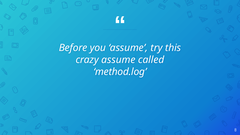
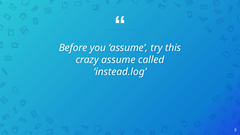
method.log: method.log -> instead.log
